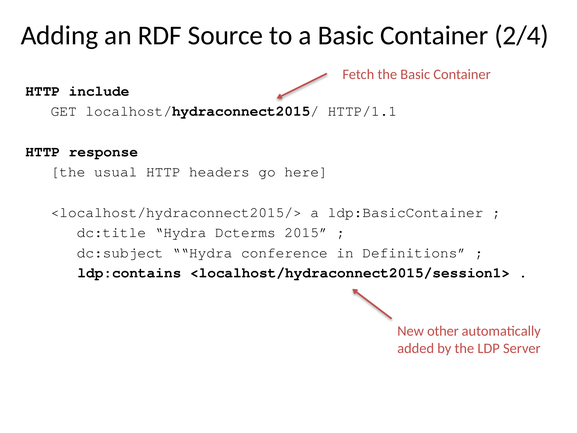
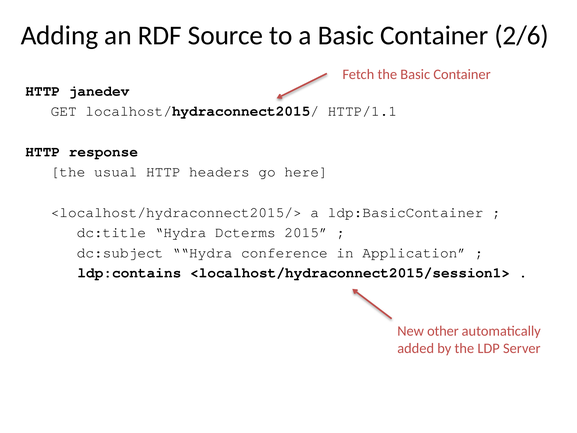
2/4: 2/4 -> 2/6
include: include -> janedev
Definitions: Definitions -> Application
